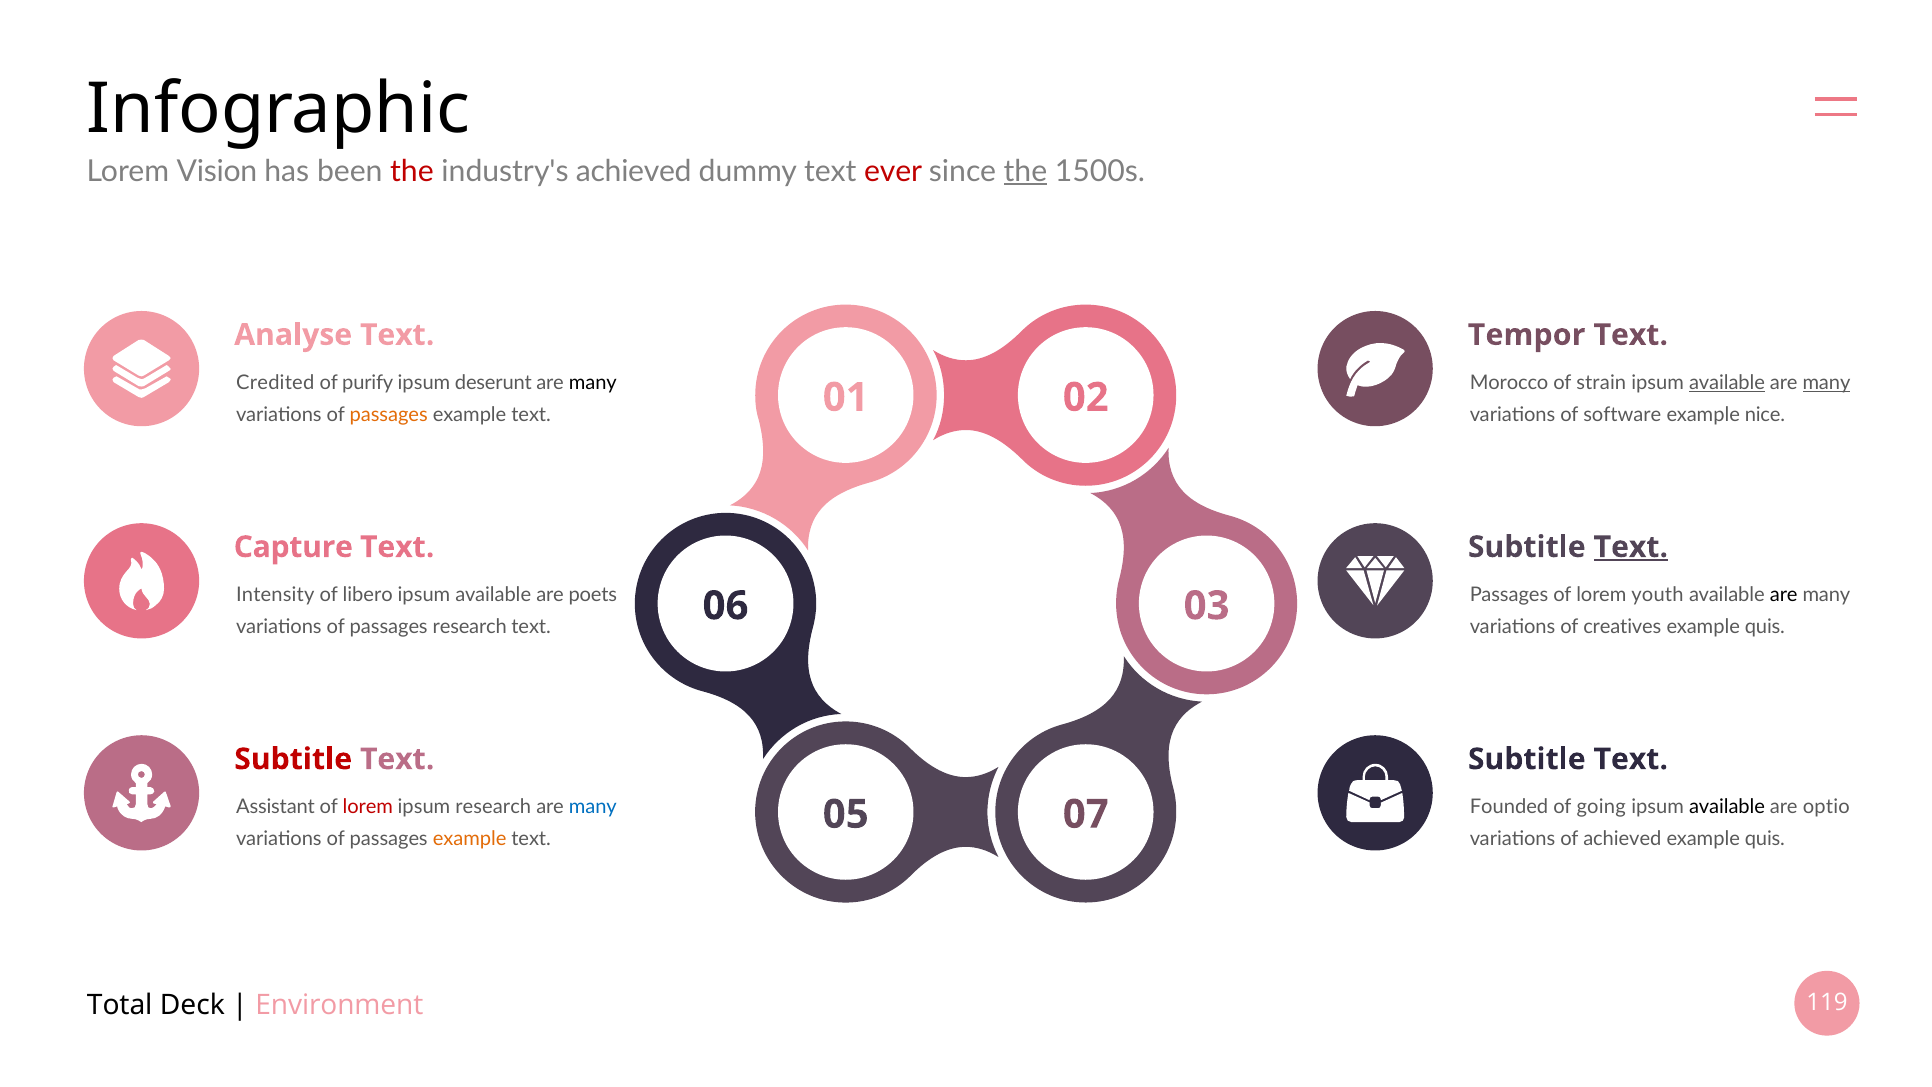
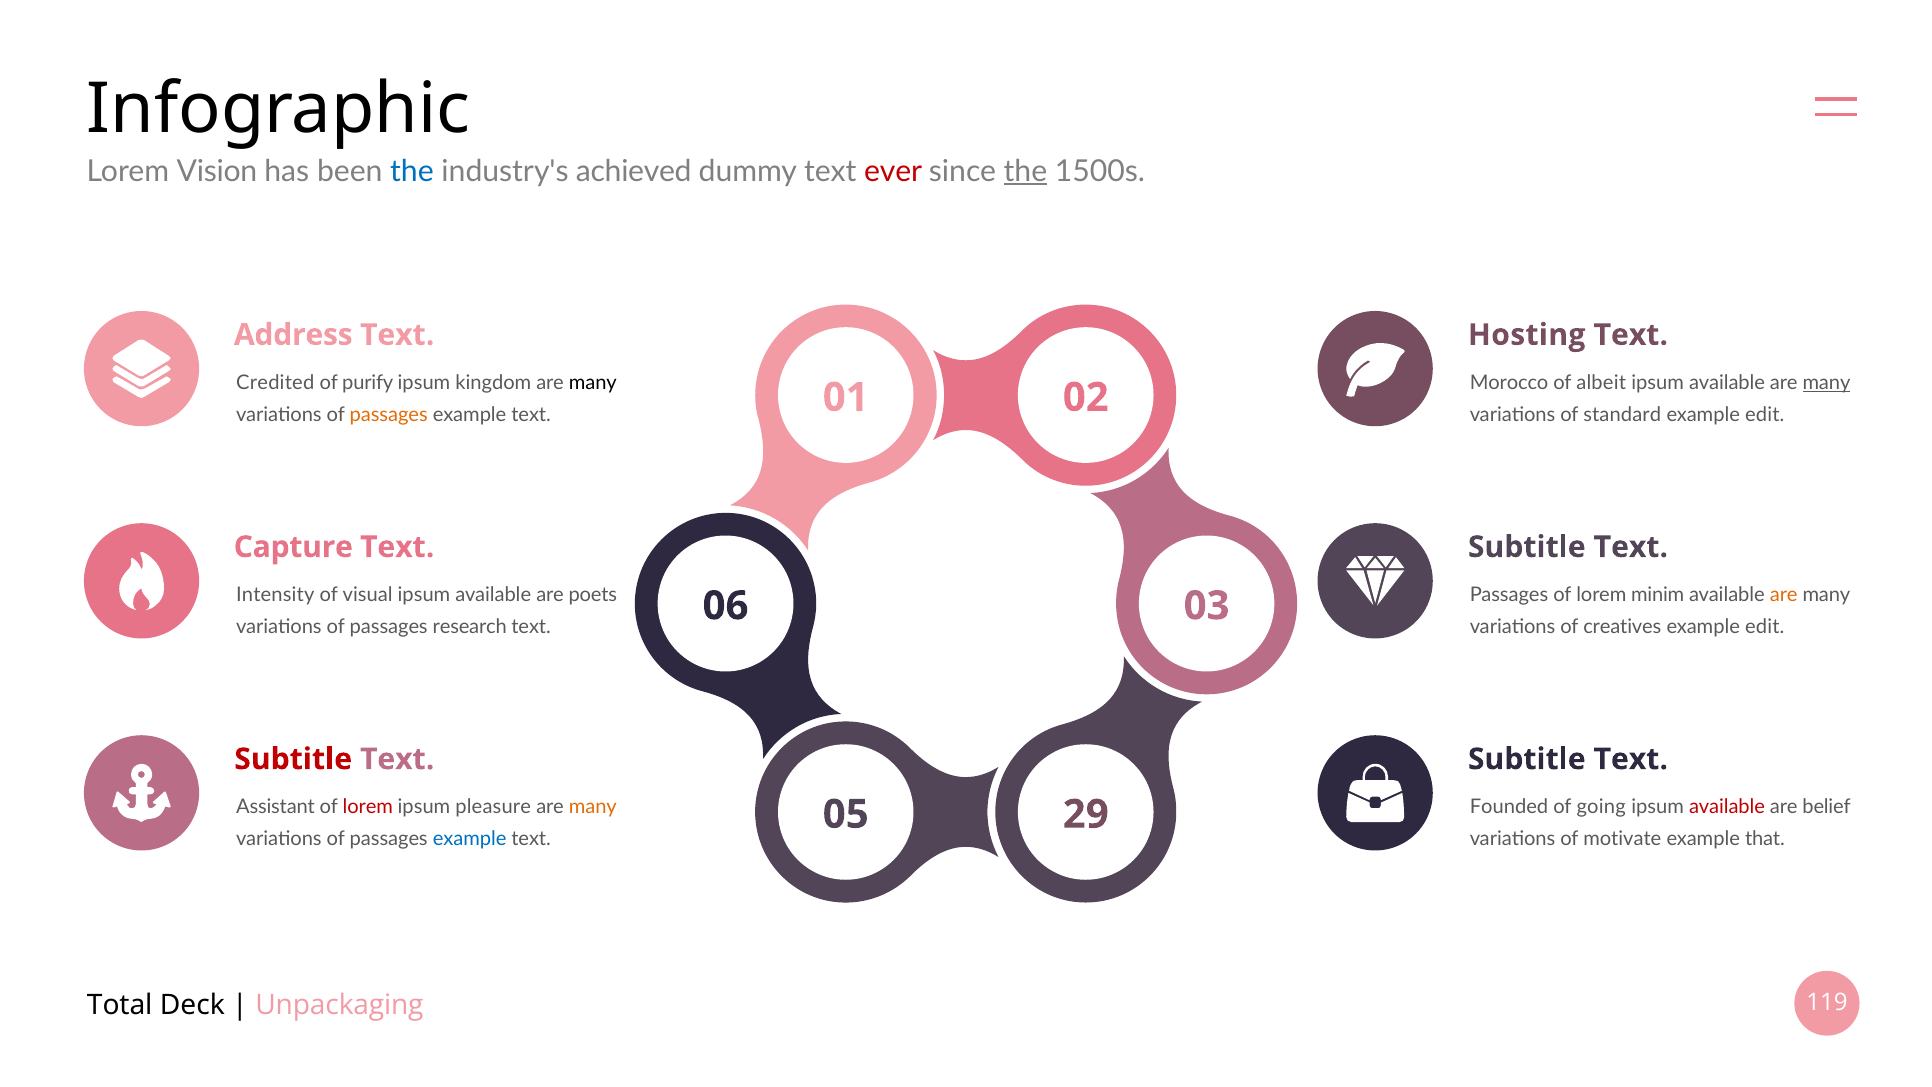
the at (412, 171) colour: red -> blue
Analyse: Analyse -> Address
Tempor: Tempor -> Hosting
deserunt: deserunt -> kingdom
strain: strain -> albeit
available at (1727, 382) underline: present -> none
software: software -> standard
nice at (1765, 415): nice -> edit
Text at (1631, 547) underline: present -> none
libero: libero -> visual
youth: youth -> minim
are at (1784, 595) colour: black -> orange
quis at (1765, 627): quis -> edit
07: 07 -> 29
ipsum research: research -> pleasure
many at (593, 806) colour: blue -> orange
available at (1727, 806) colour: black -> red
optio: optio -> belief
example at (470, 839) colour: orange -> blue
of achieved: achieved -> motivate
quis at (1765, 839): quis -> that
Environment: Environment -> Unpackaging
